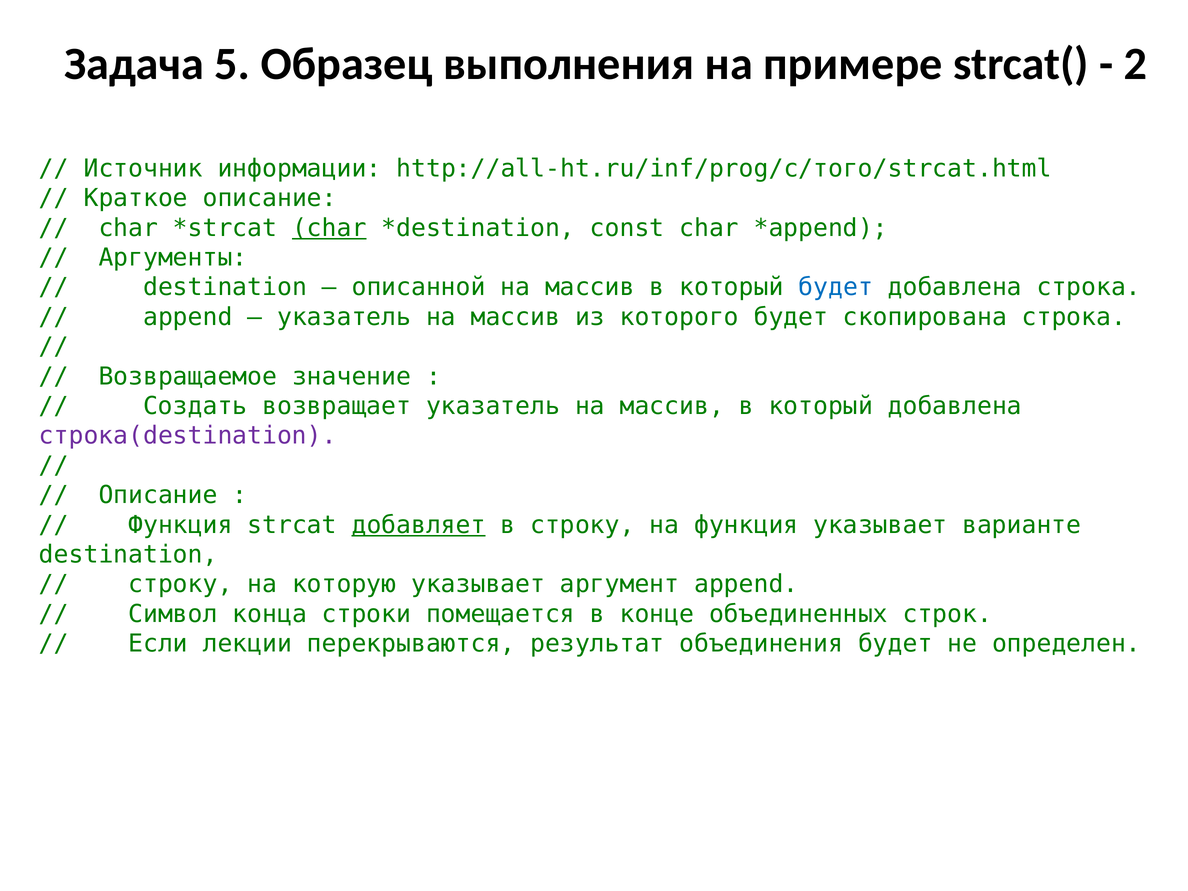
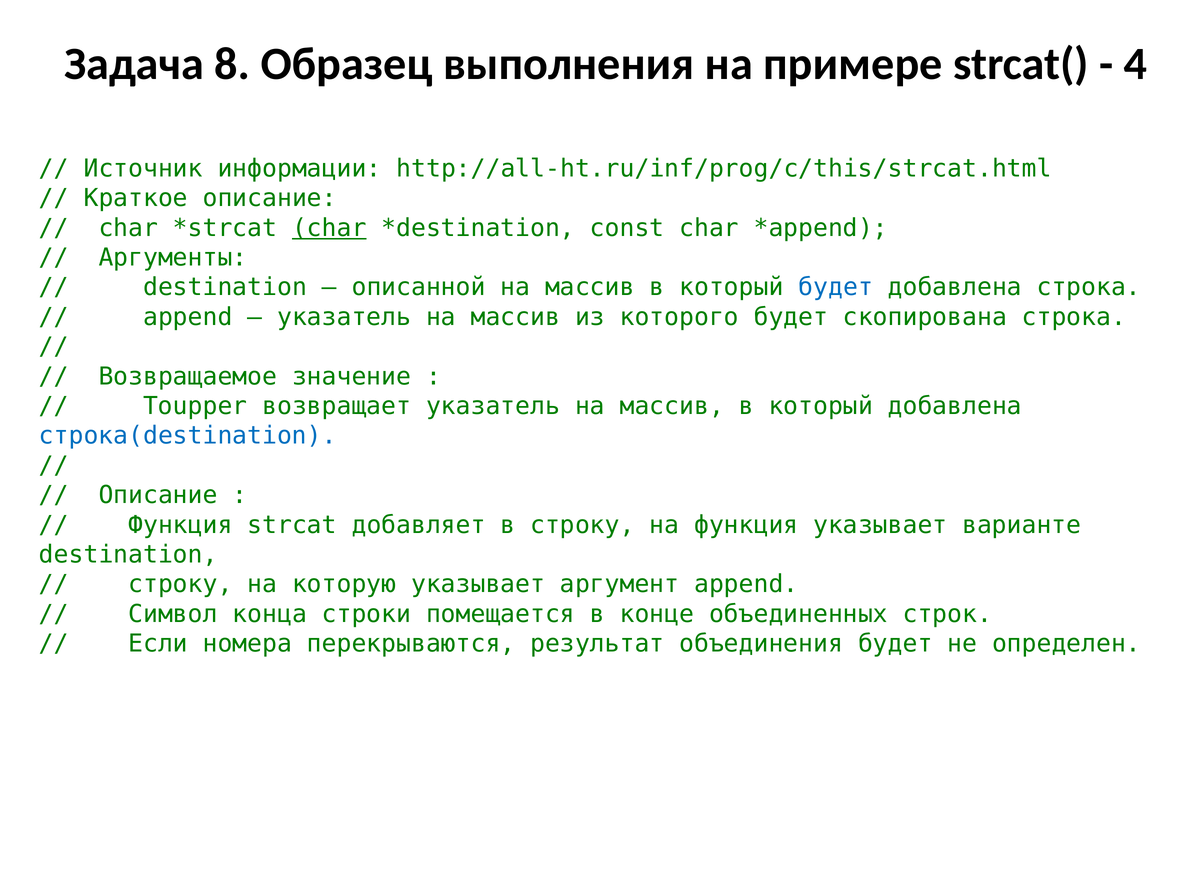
5: 5 -> 8
2: 2 -> 4
http://all-ht.ru/inf/prog/c/того/strcat.html: http://all-ht.ru/inf/prog/c/того/strcat.html -> http://all-ht.ru/inf/prog/c/this/strcat.html
Создать: Создать -> Toupper
строка(destination colour: purple -> blue
добавляет underline: present -> none
лекции: лекции -> номера
